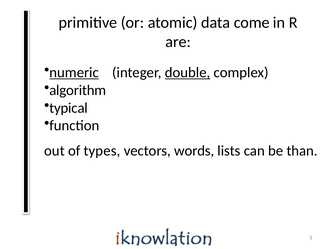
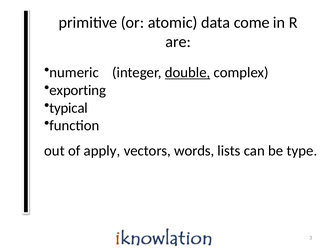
numeric underline: present -> none
algorithm: algorithm -> exporting
types: types -> apply
than: than -> type
